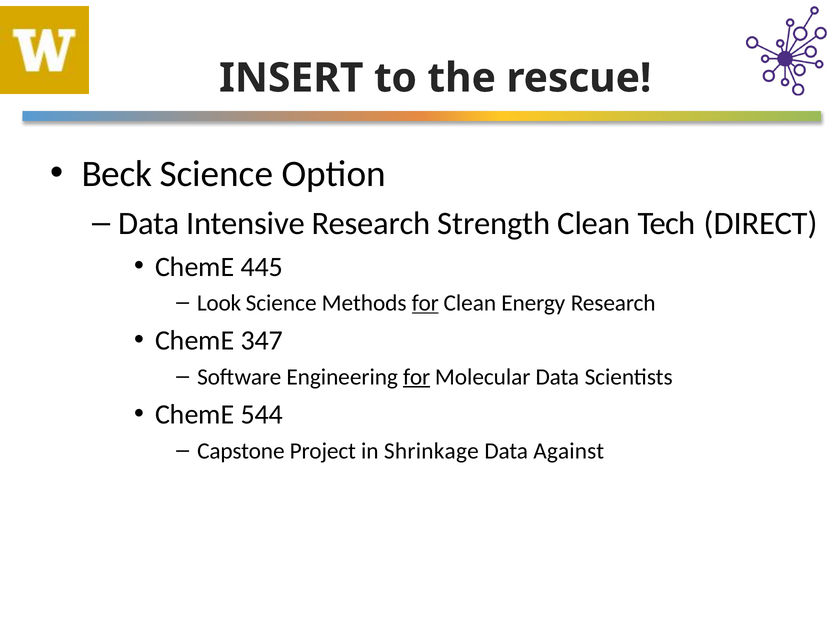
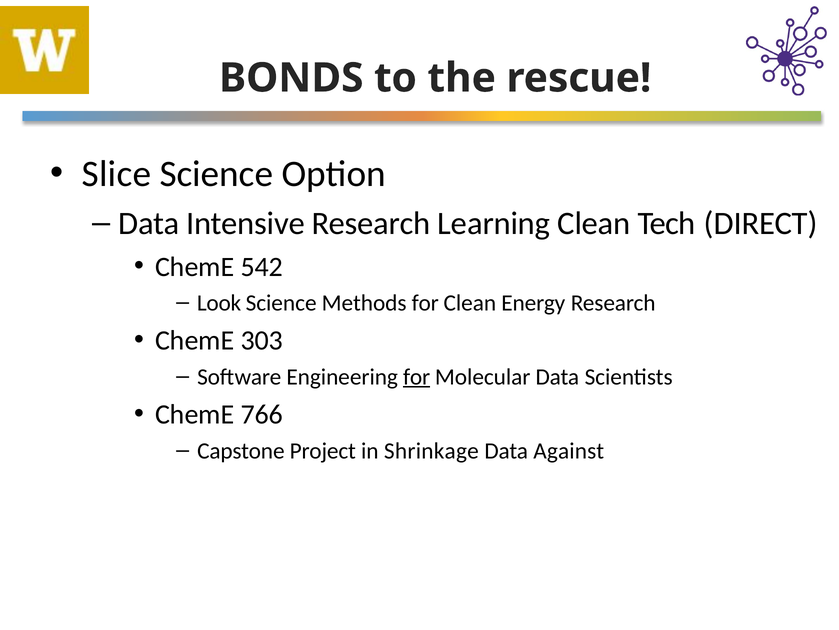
INSERT: INSERT -> BONDS
Beck: Beck -> Slice
Strength: Strength -> Learning
445: 445 -> 542
for at (425, 303) underline: present -> none
347: 347 -> 303
544: 544 -> 766
